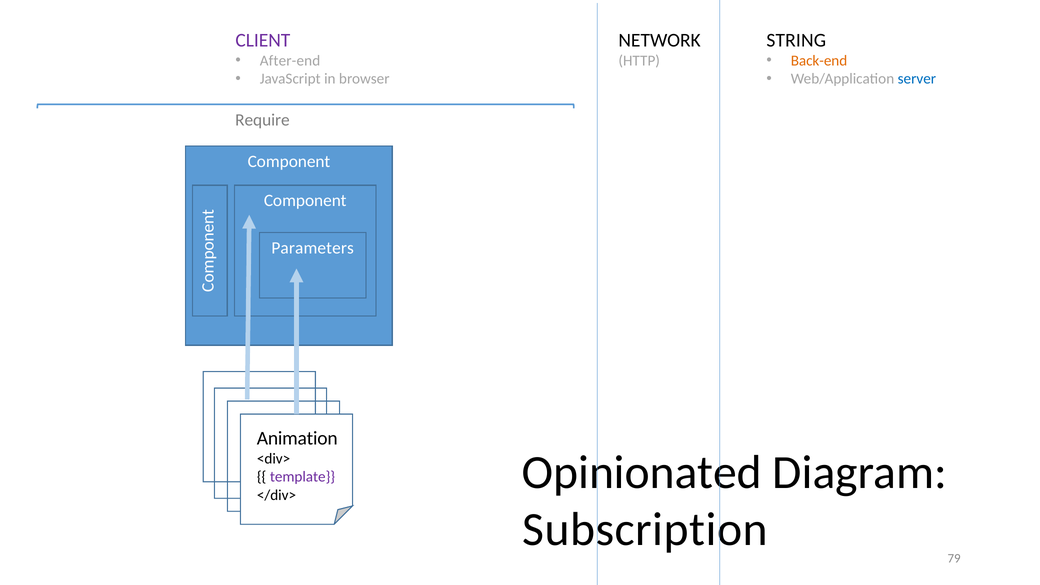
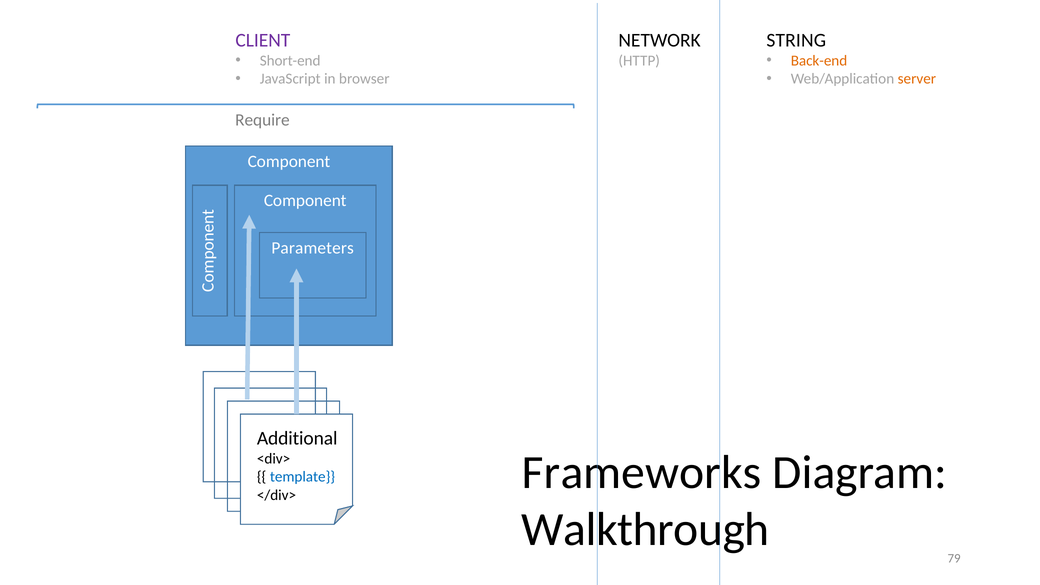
After-end: After-end -> Short-end
server colour: blue -> orange
Animation: Animation -> Additional
template colour: purple -> blue
Opinionated: Opinionated -> Frameworks
Subscription: Subscription -> Walkthrough
